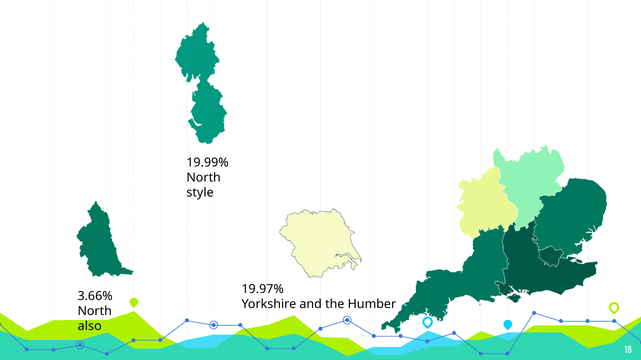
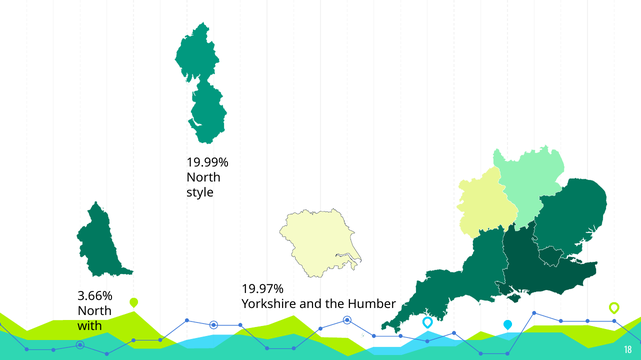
also: also -> with
